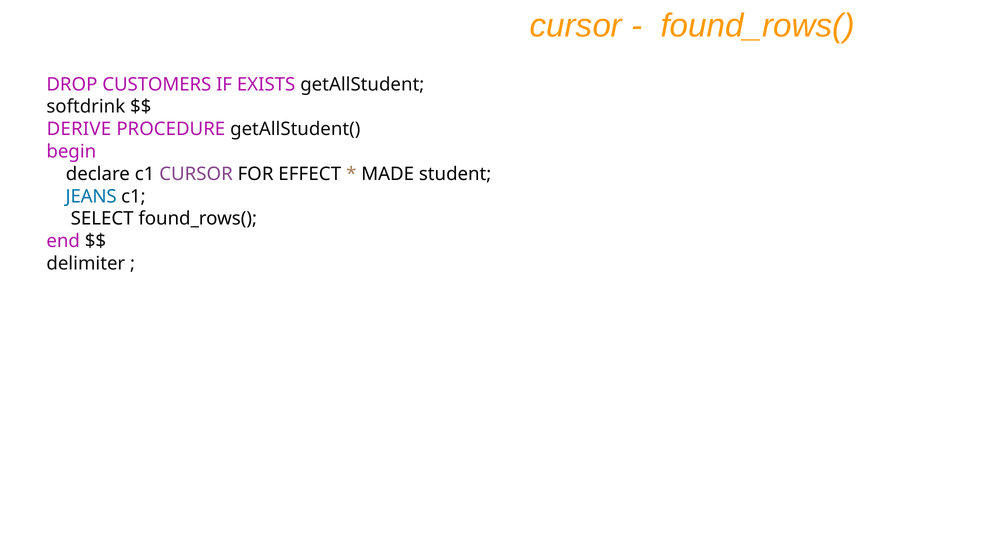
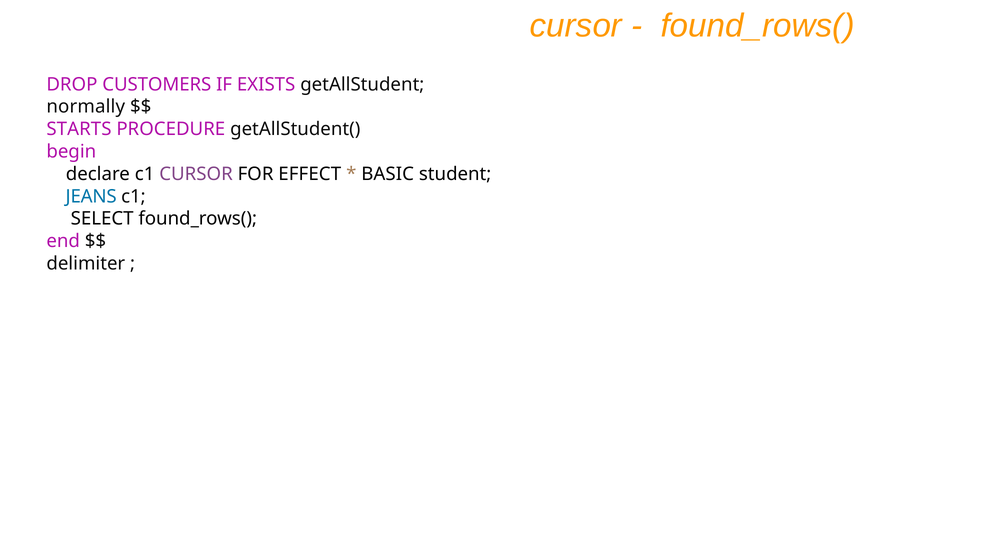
softdrink: softdrink -> normally
DERIVE: DERIVE -> STARTS
MADE: MADE -> BASIC
